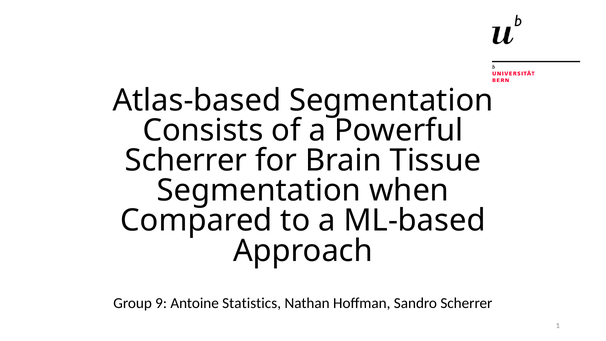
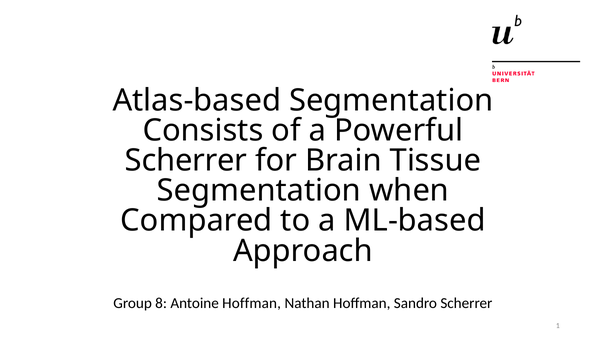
9: 9 -> 8
Antoine Statistics: Statistics -> Hoffman
